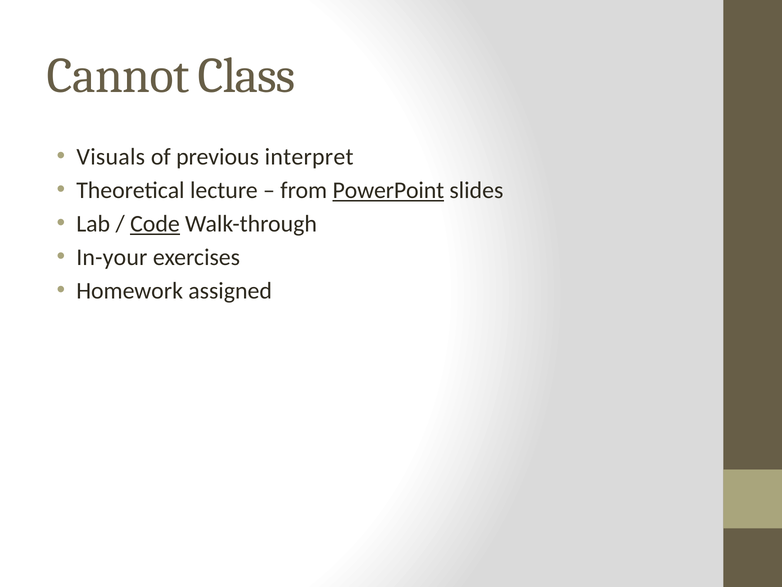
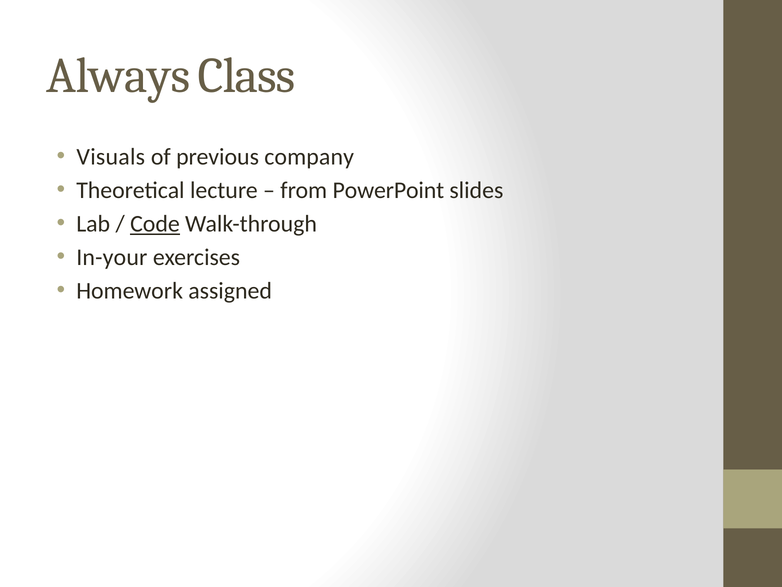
Cannot: Cannot -> Always
interpret: interpret -> company
PowerPoint underline: present -> none
